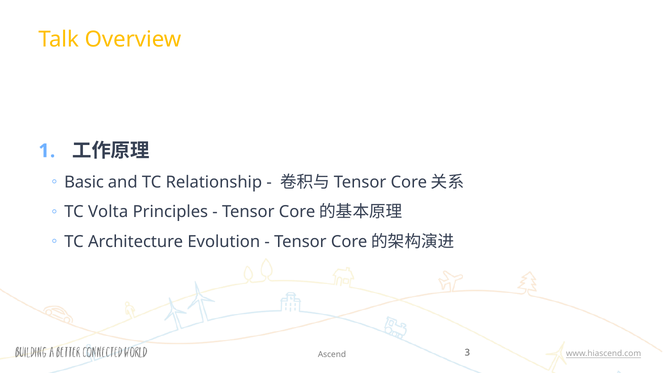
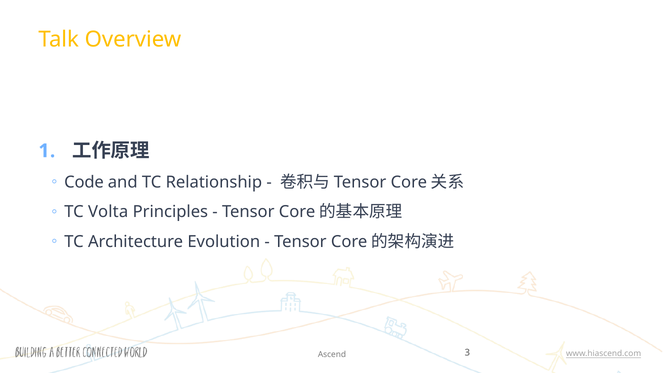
Basic: Basic -> Code
